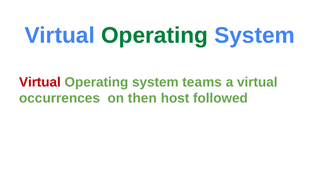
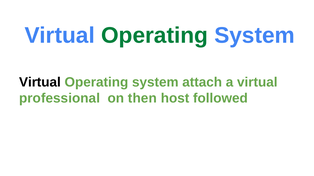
Virtual at (40, 82) colour: red -> black
teams: teams -> attach
occurrences: occurrences -> professional
